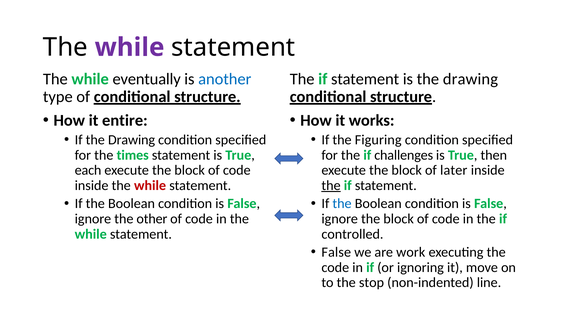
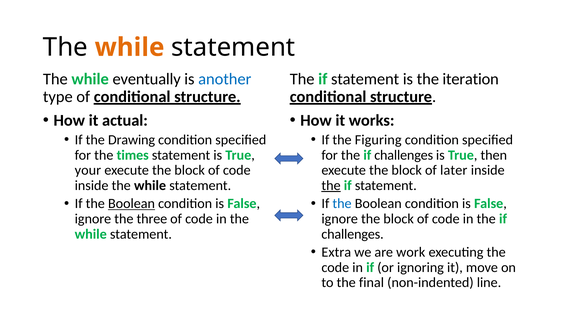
while at (130, 47) colour: purple -> orange
is the drawing: drawing -> iteration
entire: entire -> actual
each: each -> your
while at (150, 186) colour: red -> black
Boolean at (131, 204) underline: none -> present
other: other -> three
controlled at (352, 234): controlled -> challenges
False at (336, 252): False -> Extra
stop: stop -> final
